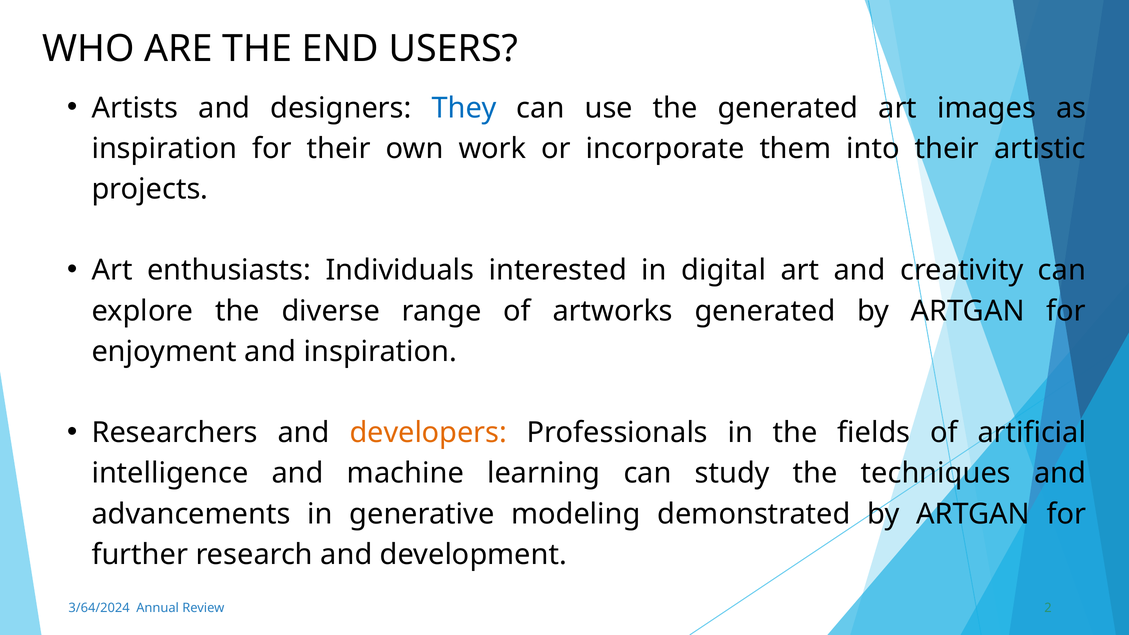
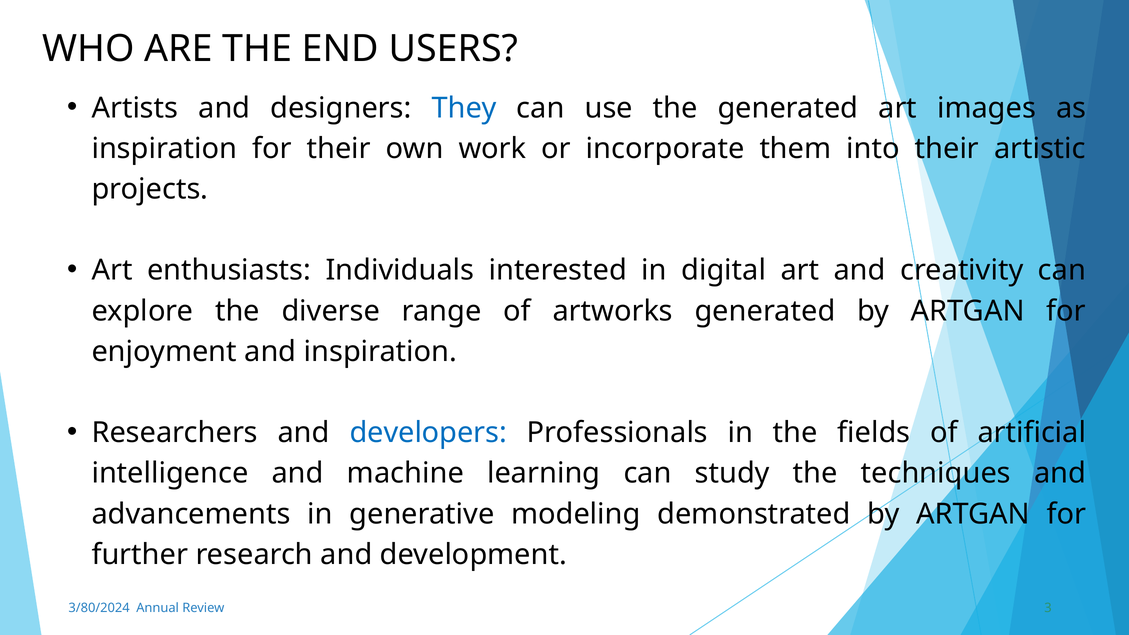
developers colour: orange -> blue
3/64/2024: 3/64/2024 -> 3/80/2024
2: 2 -> 3
